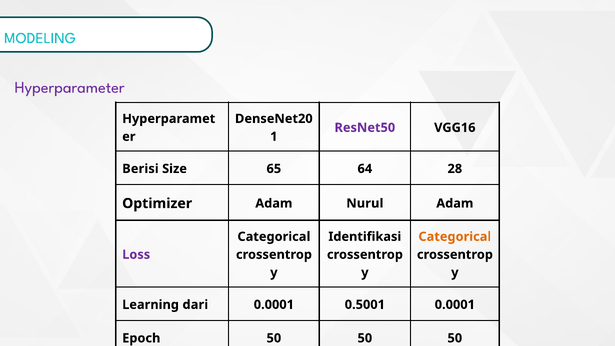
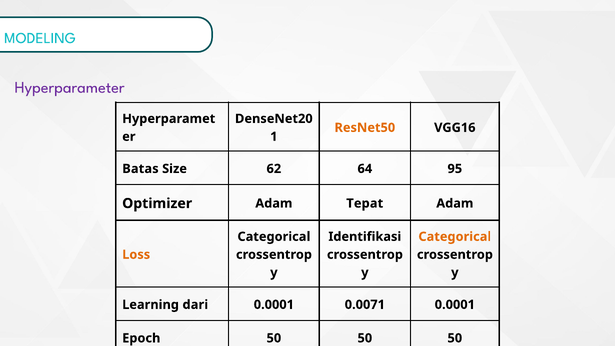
ResNet50 colour: purple -> orange
Berisi: Berisi -> Batas
65: 65 -> 62
28: 28 -> 95
Nurul: Nurul -> Tepat
Loss colour: purple -> orange
0.5001: 0.5001 -> 0.0071
